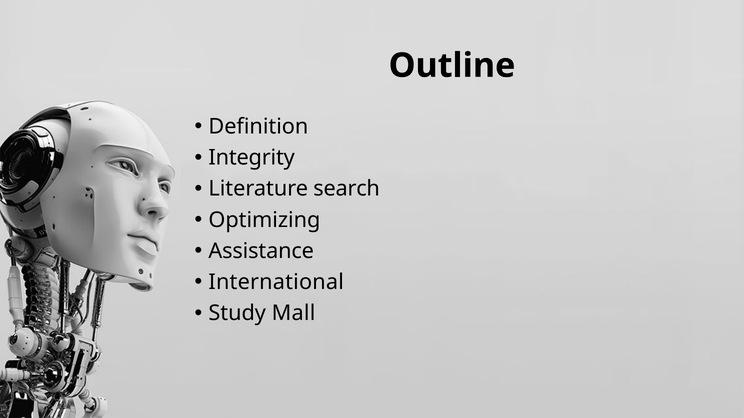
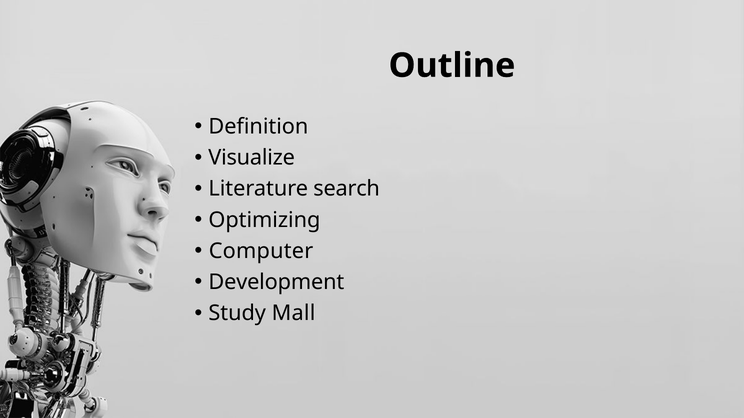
Integrity: Integrity -> Visualize
Assistance: Assistance -> Computer
International: International -> Development
